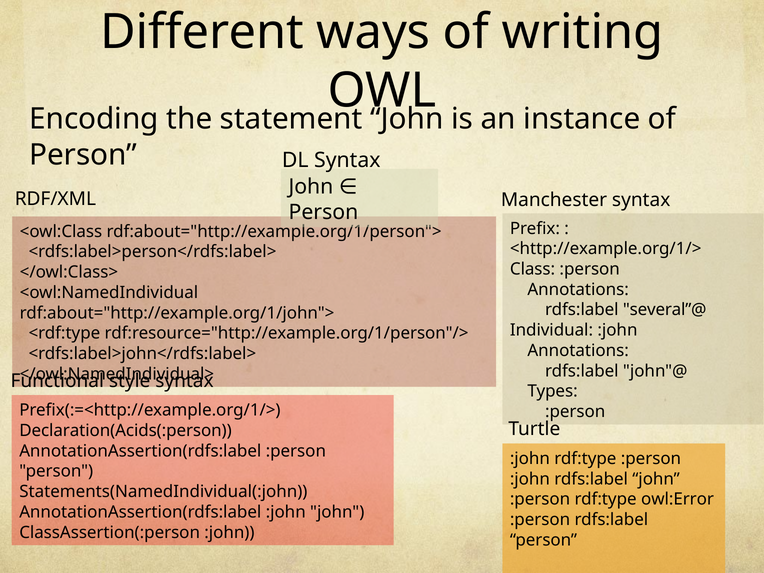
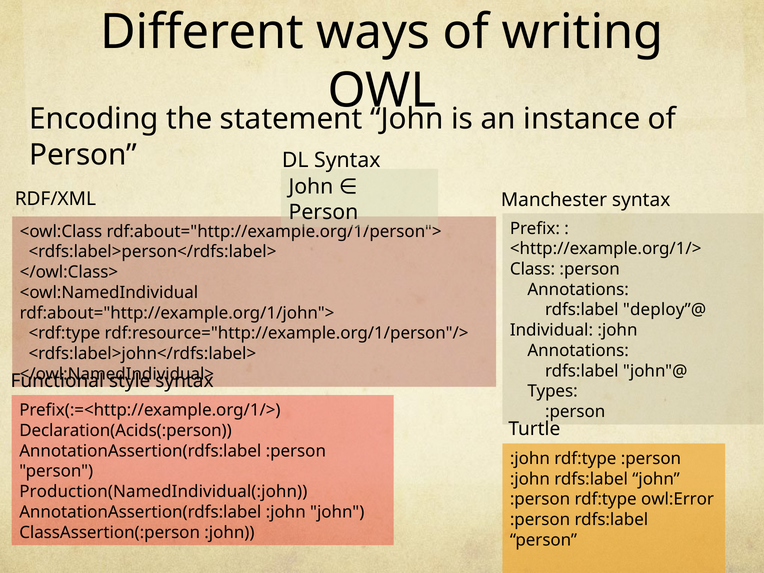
several”@: several”@ -> deploy”@
Statements(NamedIndividual(:john: Statements(NamedIndividual(:john -> Production(NamedIndividual(:john
